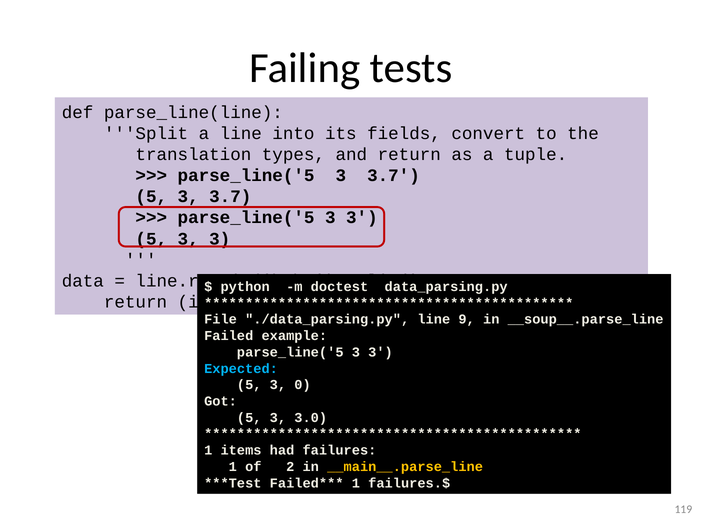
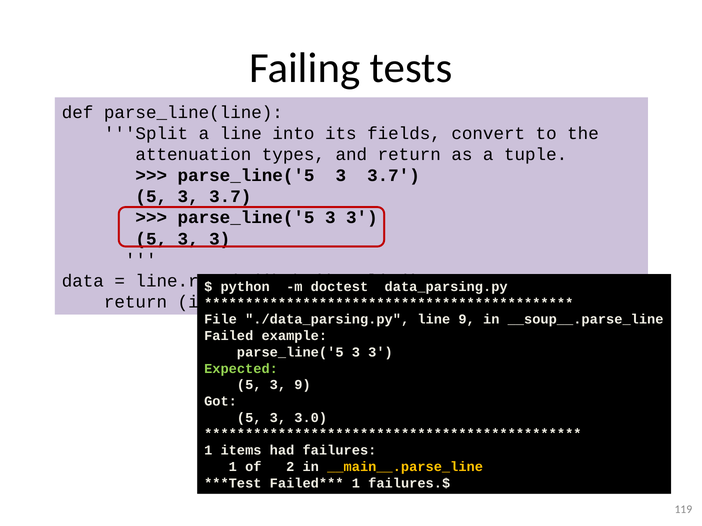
translation: translation -> attenuation
Expected colour: light blue -> light green
3 0: 0 -> 9
